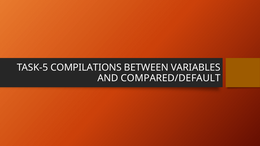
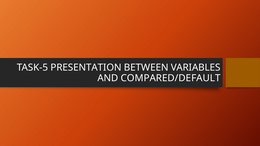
COMPILATIONS: COMPILATIONS -> PRESENTATION
